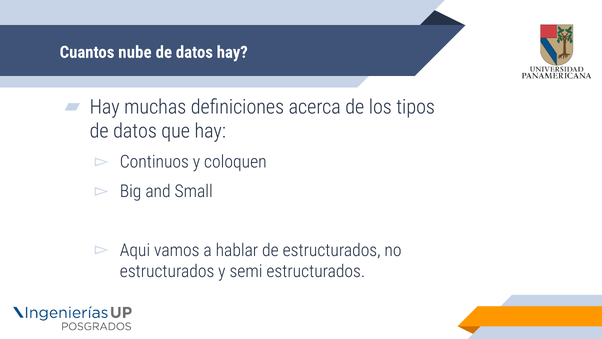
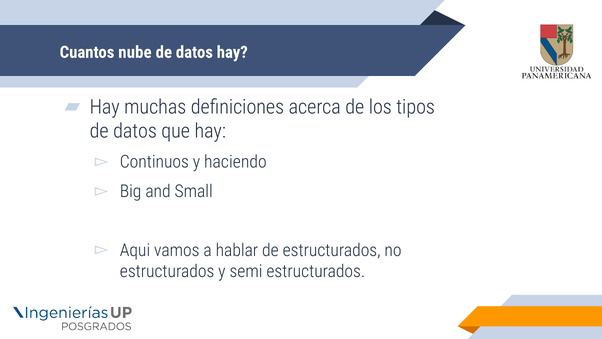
coloquen: coloquen -> haciendo
